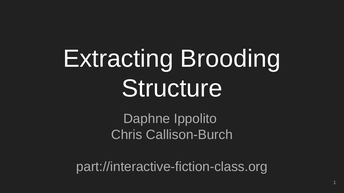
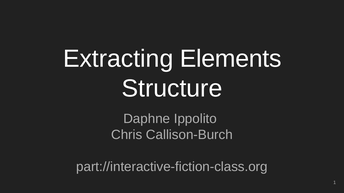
Brooding: Brooding -> Elements
